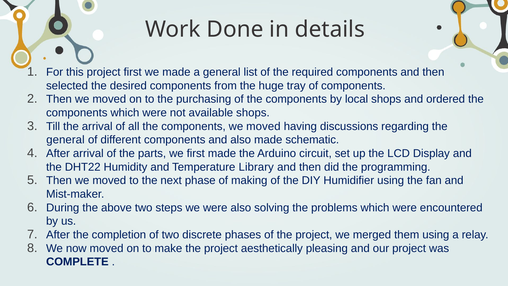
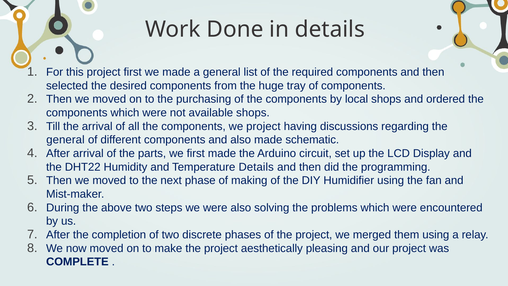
components we moved: moved -> project
Temperature Library: Library -> Details
